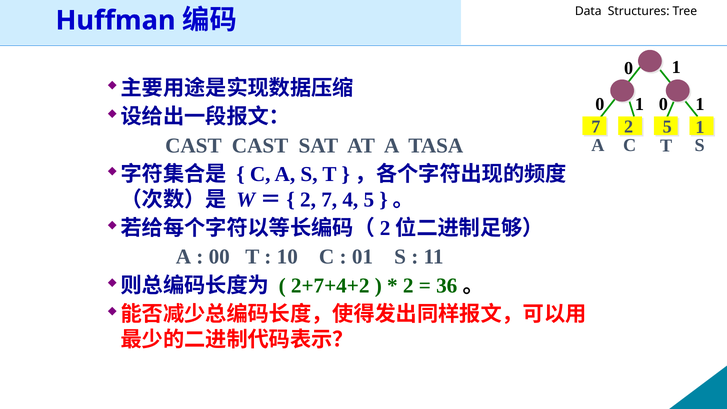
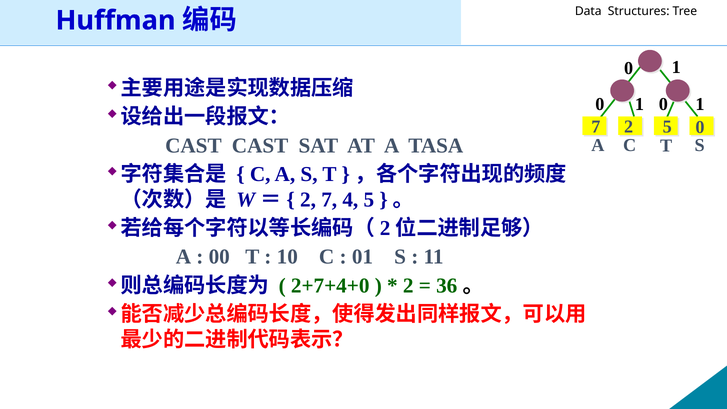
5 1: 1 -> 0
2+7+4+2: 2+7+4+2 -> 2+7+4+0
